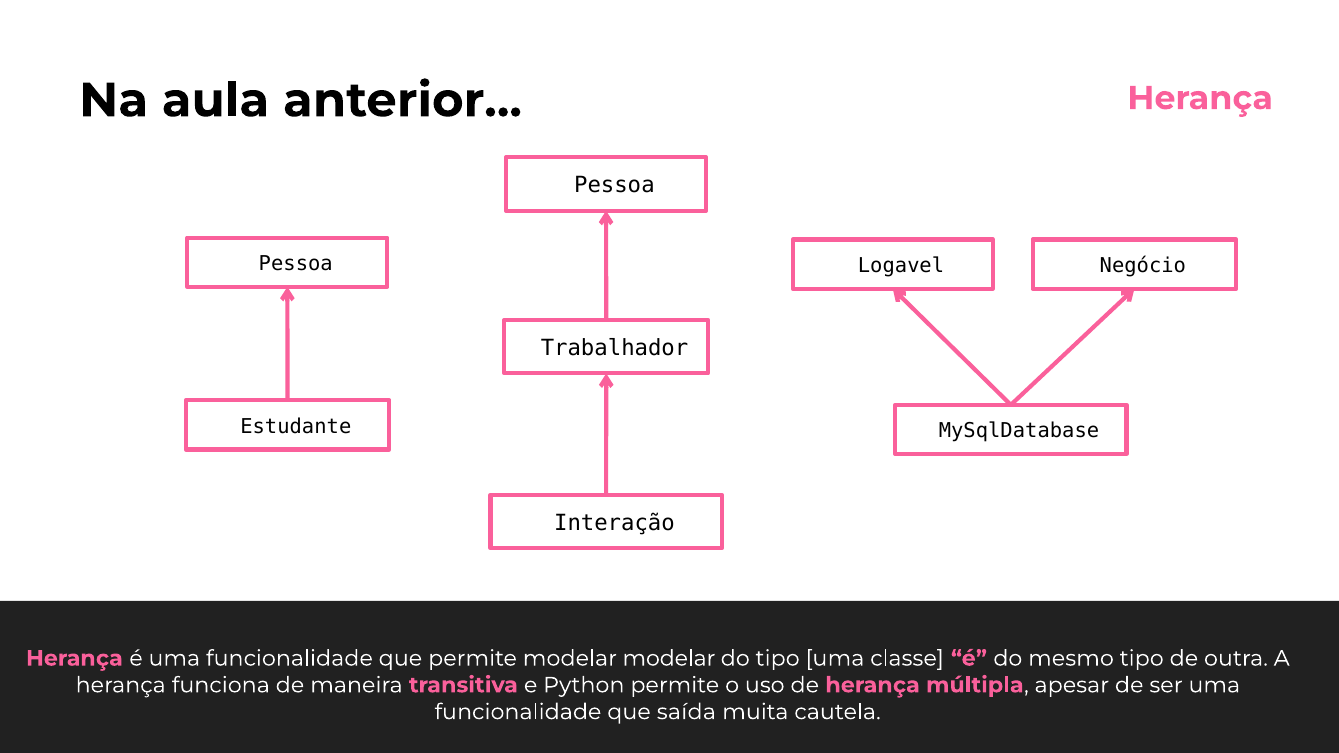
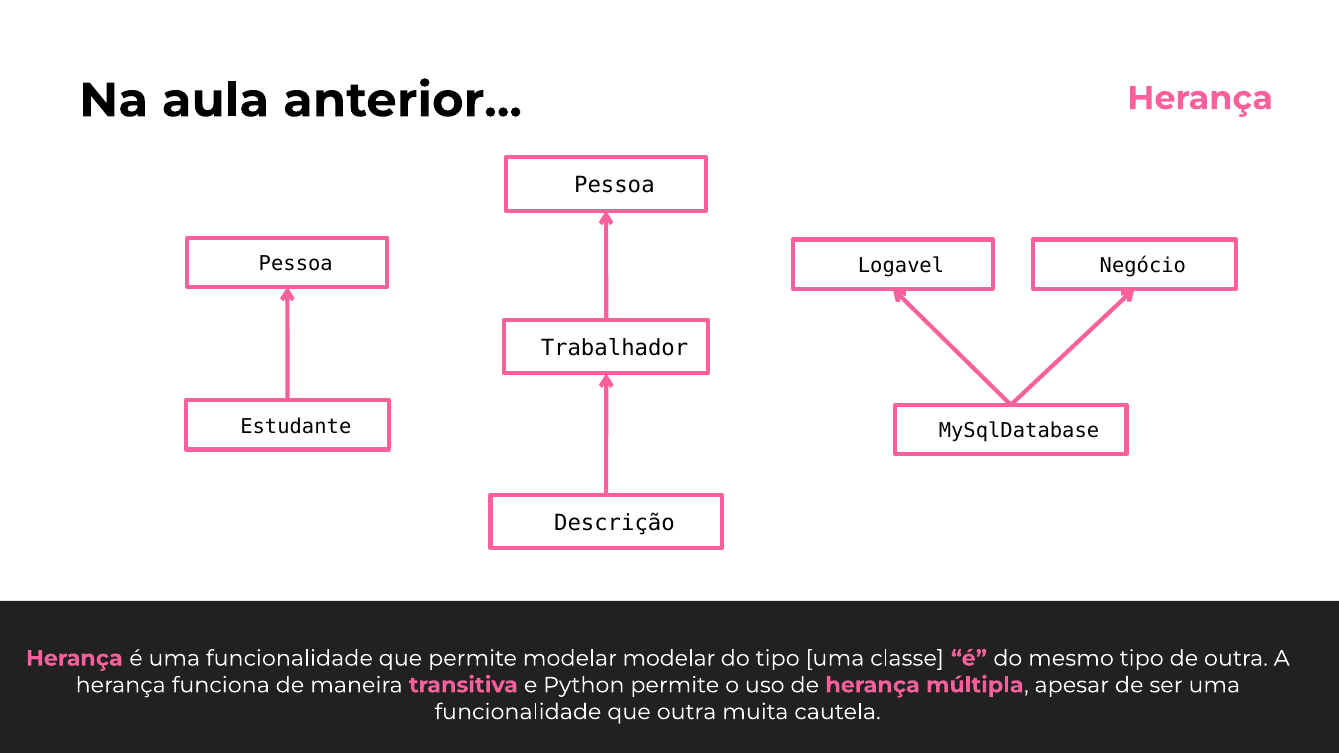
Interação: Interação -> Descrição
que saída: saída -> outra
